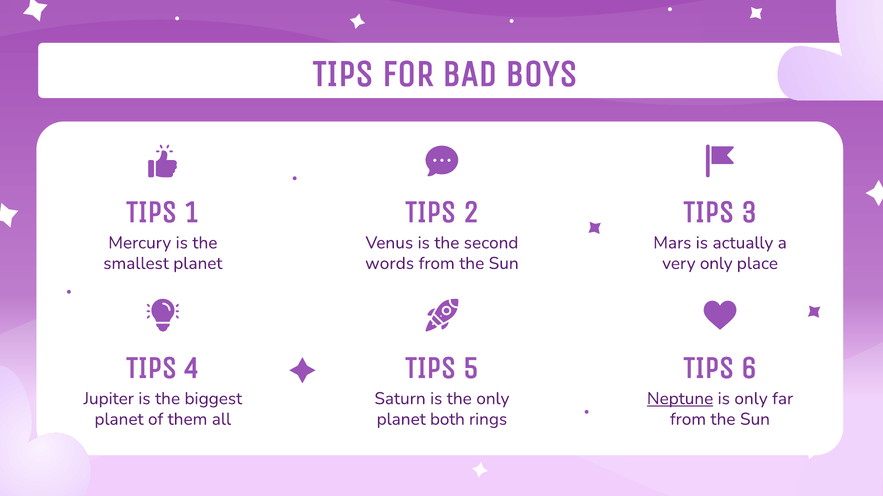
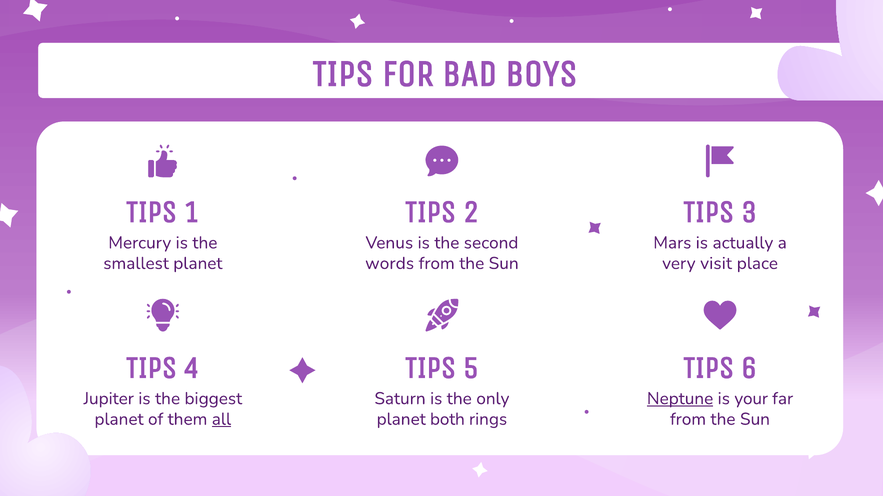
very only: only -> visit
is only: only -> your
all underline: none -> present
